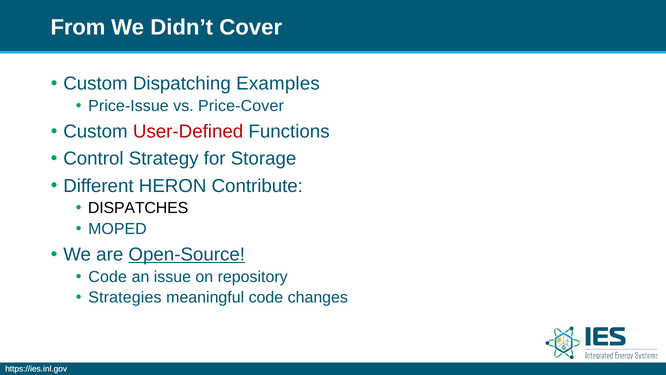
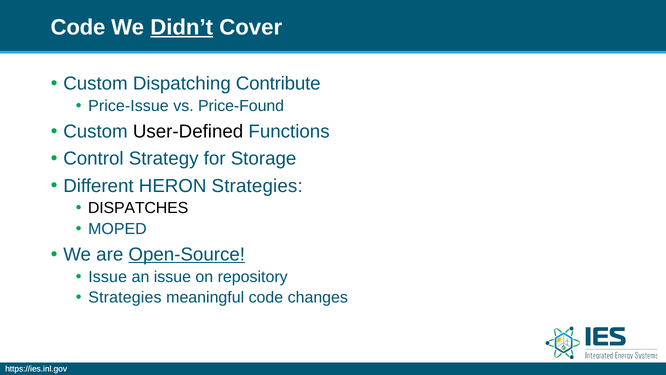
From at (78, 27): From -> Code
Didn’t underline: none -> present
Examples: Examples -> Contribute
Price-Cover: Price-Cover -> Price-Found
User-Defined colour: red -> black
HERON Contribute: Contribute -> Strategies
Code at (108, 277): Code -> Issue
